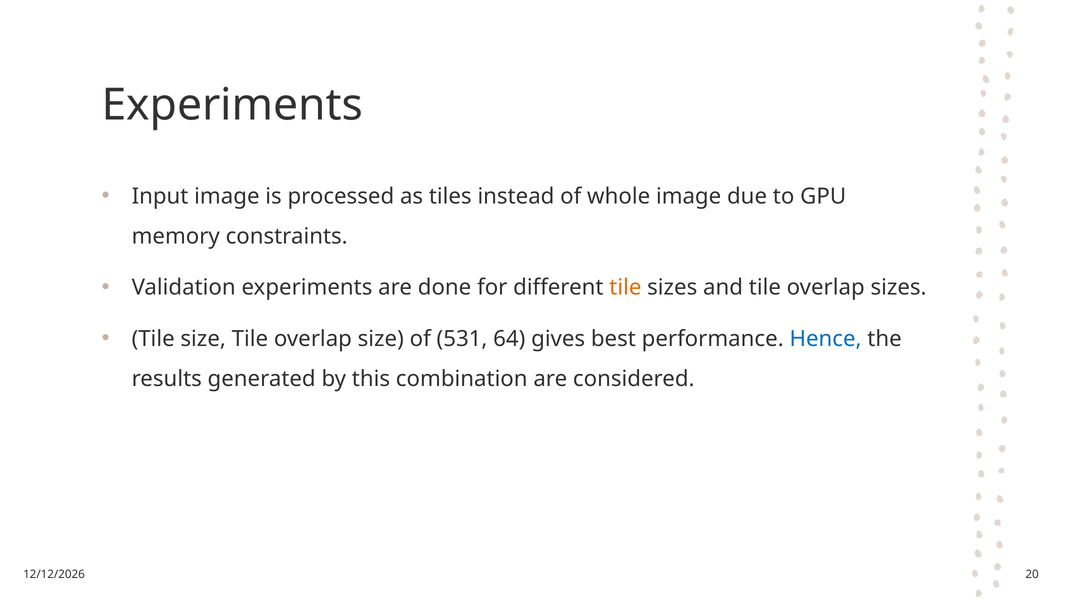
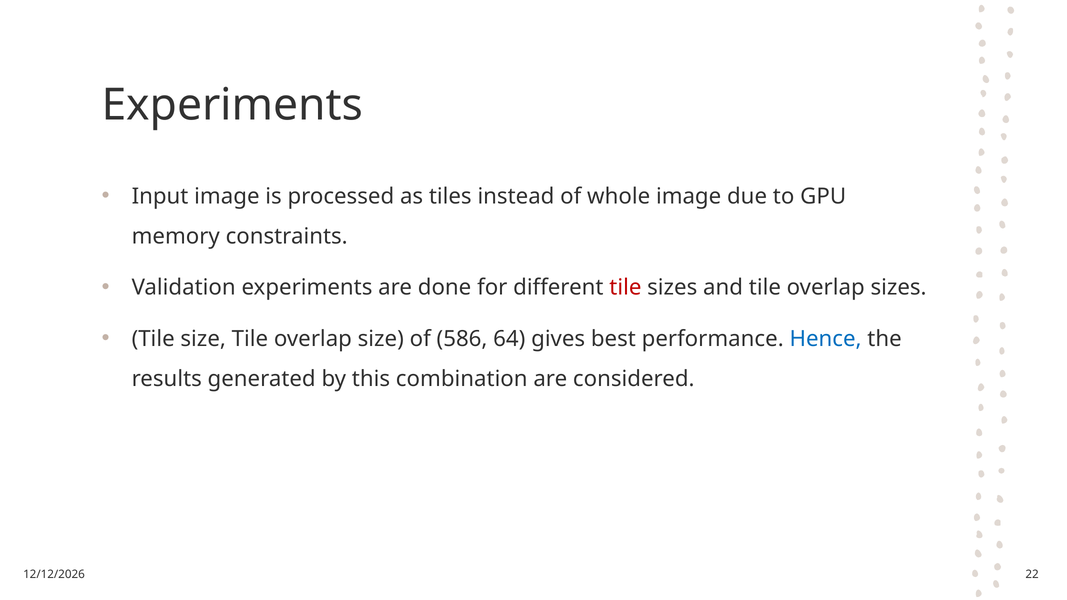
tile at (625, 288) colour: orange -> red
531: 531 -> 586
20: 20 -> 22
